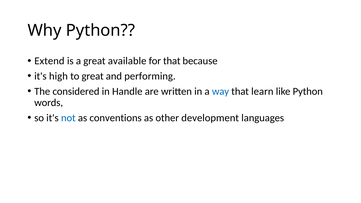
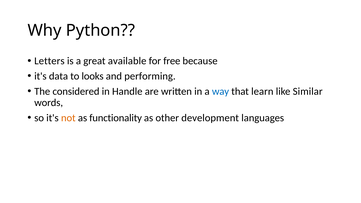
Extend: Extend -> Letters
for that: that -> free
high: high -> data
to great: great -> looks
like Python: Python -> Similar
not colour: blue -> orange
conventions: conventions -> functionality
